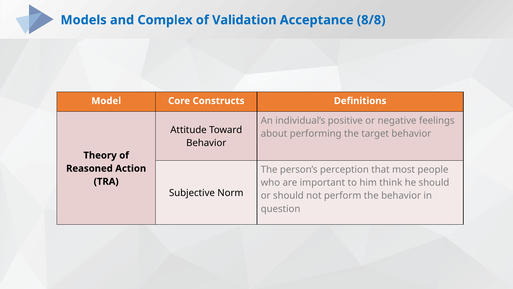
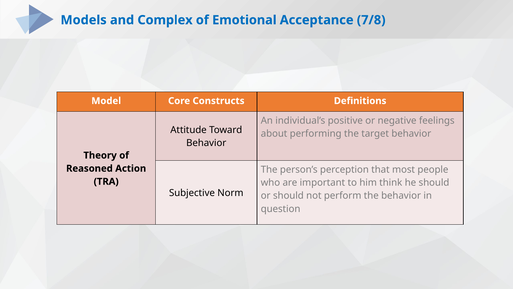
Validation: Validation -> Emotional
8/8: 8/8 -> 7/8
